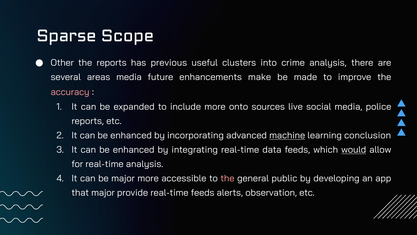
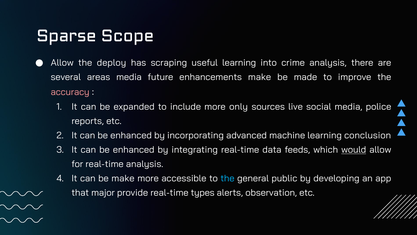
Other at (62, 63): Other -> Allow
the reports: reports -> deploy
previous: previous -> scraping
useful clusters: clusters -> learning
onto: onto -> only
machine underline: present -> none
be major: major -> make
the at (228, 178) colour: pink -> light blue
real-time feeds: feeds -> types
